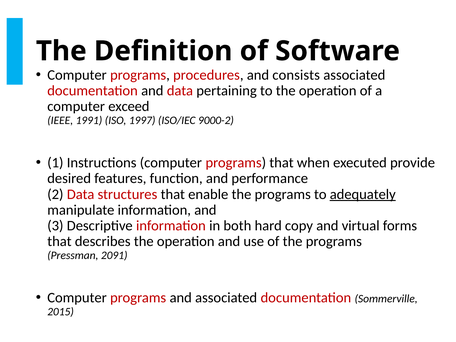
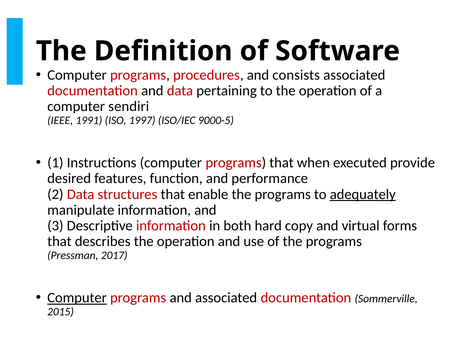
exceed: exceed -> sendiri
9000-2: 9000-2 -> 9000-5
2091: 2091 -> 2017
Computer at (77, 298) underline: none -> present
